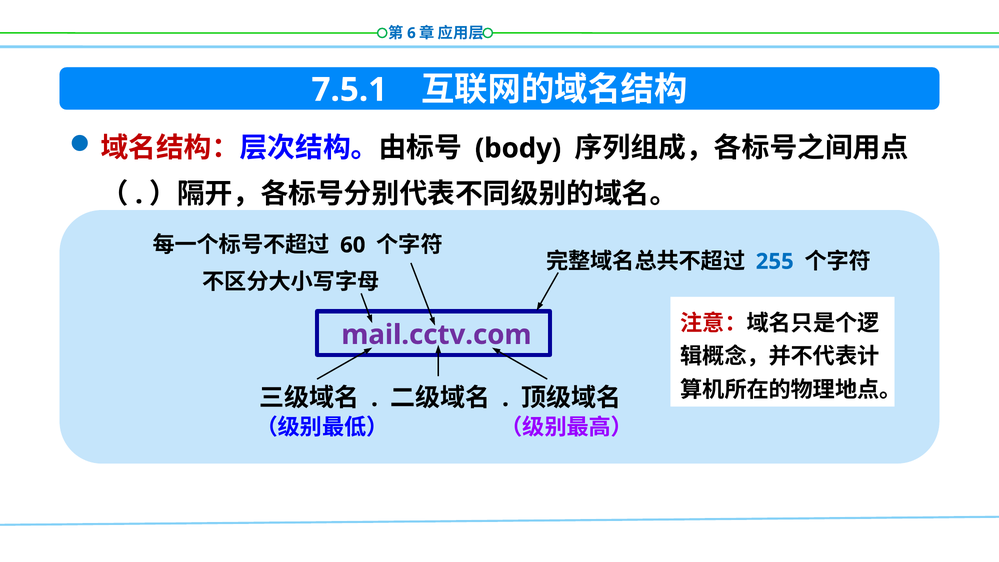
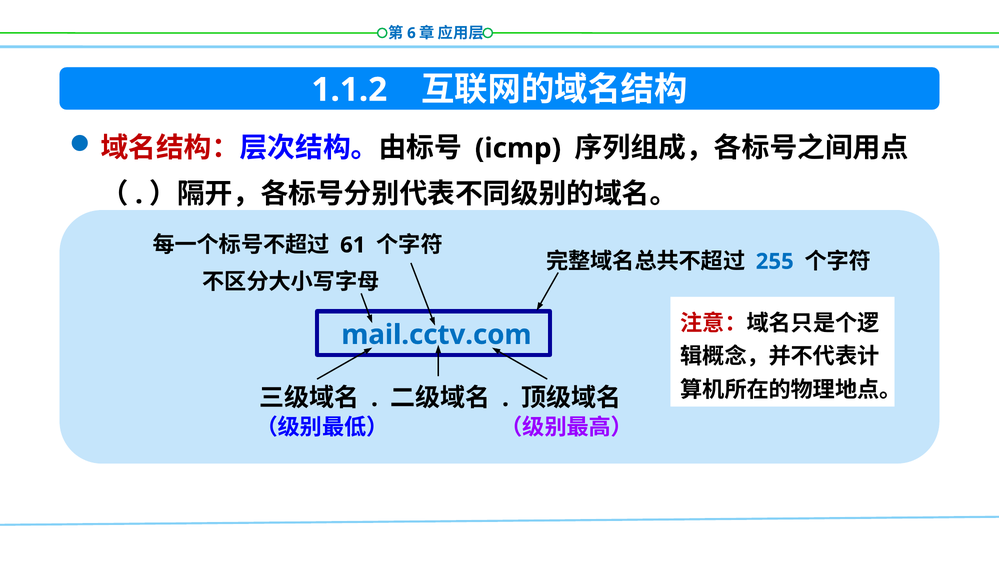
7.5.1: 7.5.1 -> 1.1.2
body: body -> icmp
60: 60 -> 61
mail.cctv.com colour: purple -> blue
